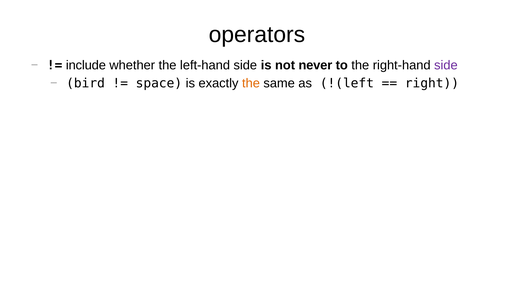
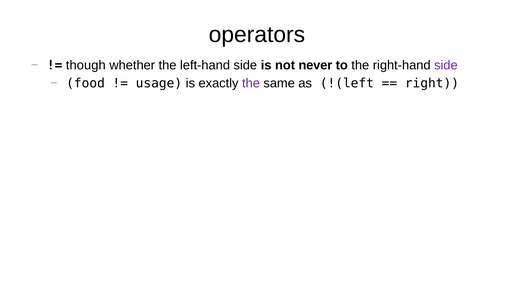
include: include -> though
bird: bird -> food
space: space -> usage
the at (251, 83) colour: orange -> purple
